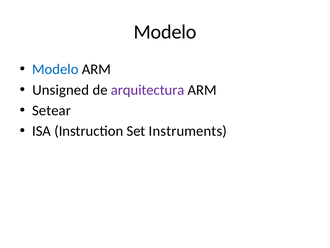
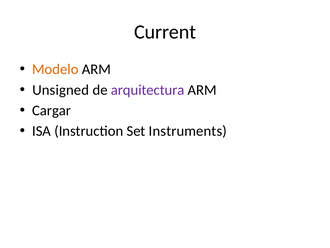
Modelo at (165, 32): Modelo -> Current
Modelo at (55, 69) colour: blue -> orange
Setear: Setear -> Cargar
